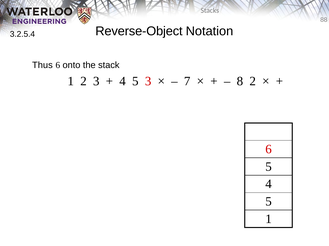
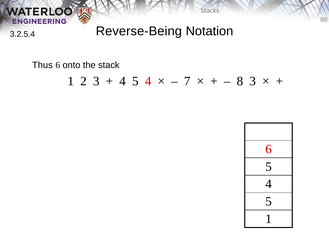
Reverse-Object: Reverse-Object -> Reverse-Being
4 5 3: 3 -> 4
8 2: 2 -> 3
